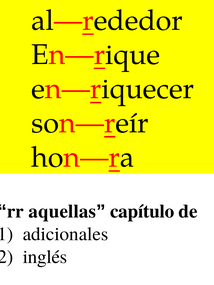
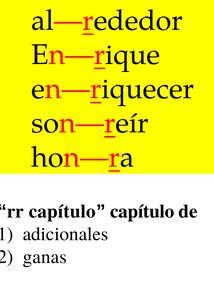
rr aquellas: aquellas -> capítulo
inglés: inglés -> ganas
